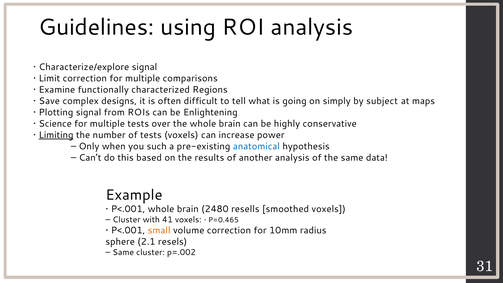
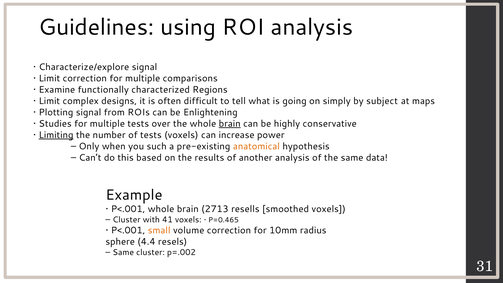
Save at (49, 101): Save -> Limit
Science: Science -> Studies
brain at (230, 124) underline: none -> present
anatomical colour: blue -> orange
2480: 2480 -> 2713
2.1: 2.1 -> 4.4
